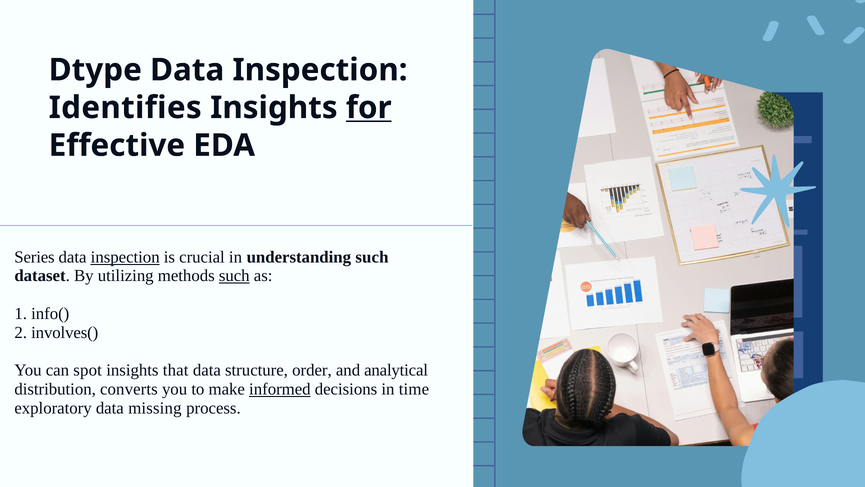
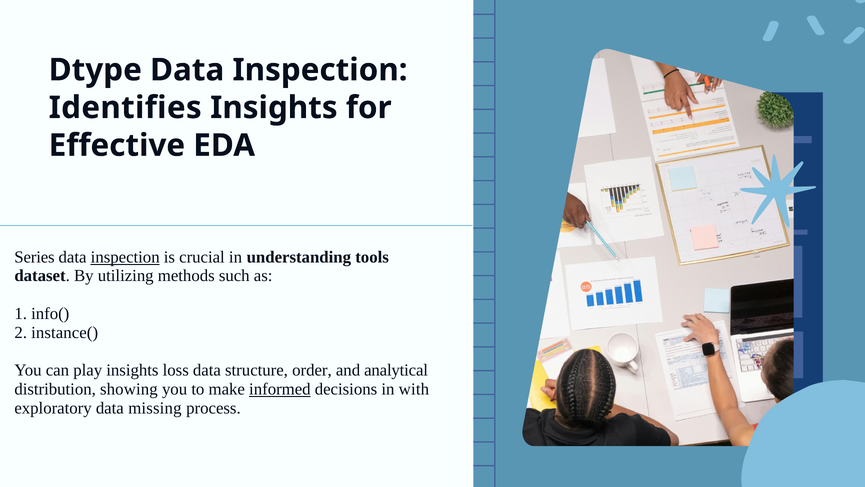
for underline: present -> none
understanding such: such -> tools
such at (234, 276) underline: present -> none
involves(: involves( -> instance(
spot: spot -> play
that: that -> loss
converts: converts -> showing
time: time -> with
